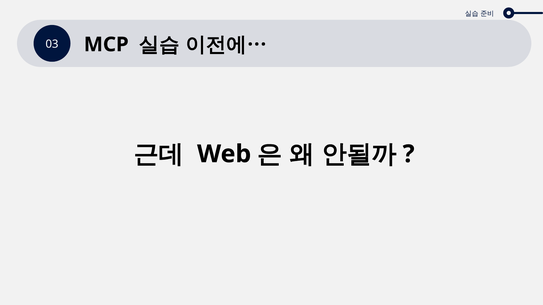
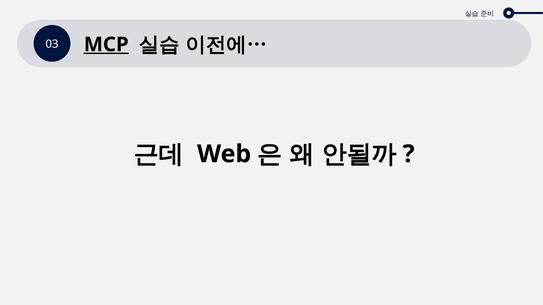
MCP underline: none -> present
